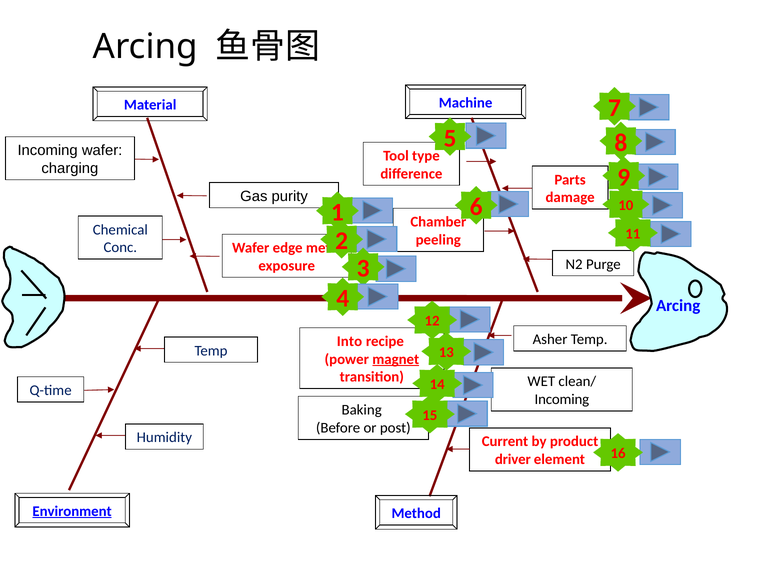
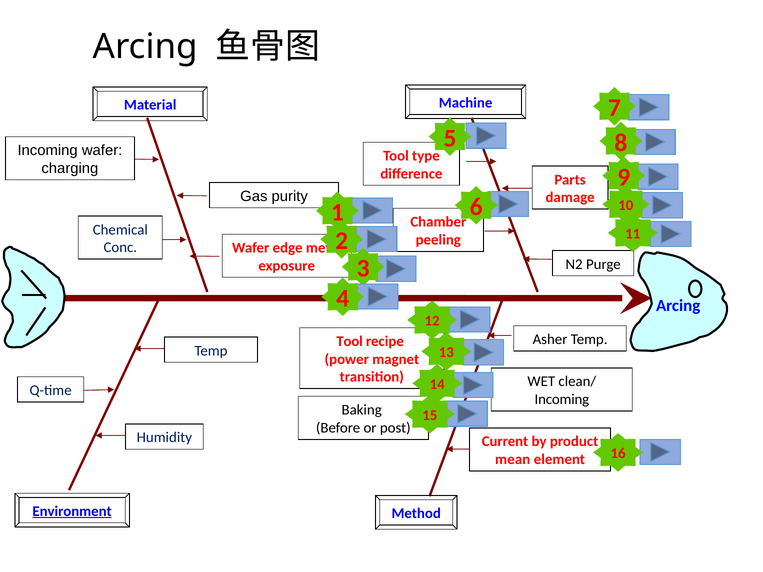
Into at (349, 342): Into -> Tool
magnet underline: present -> none
driver: driver -> mean
